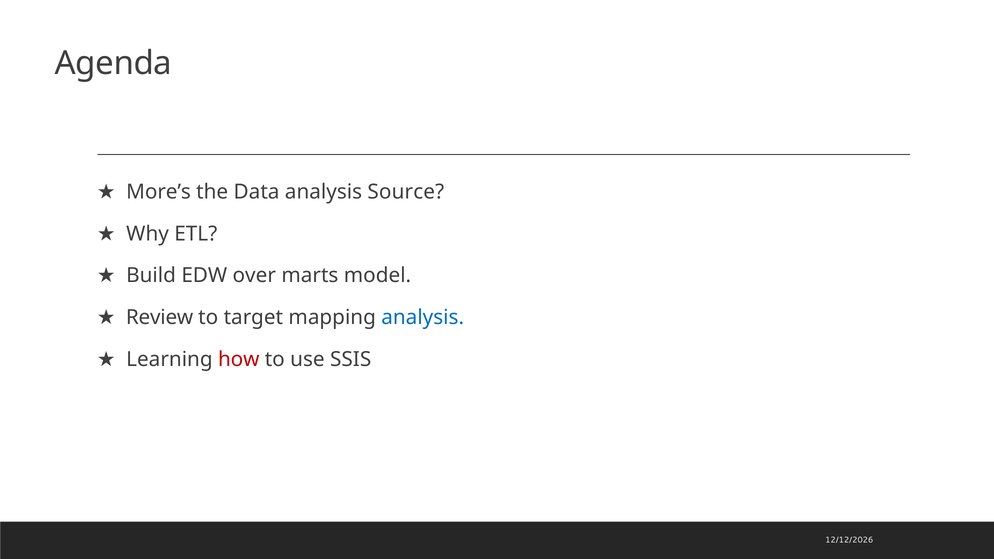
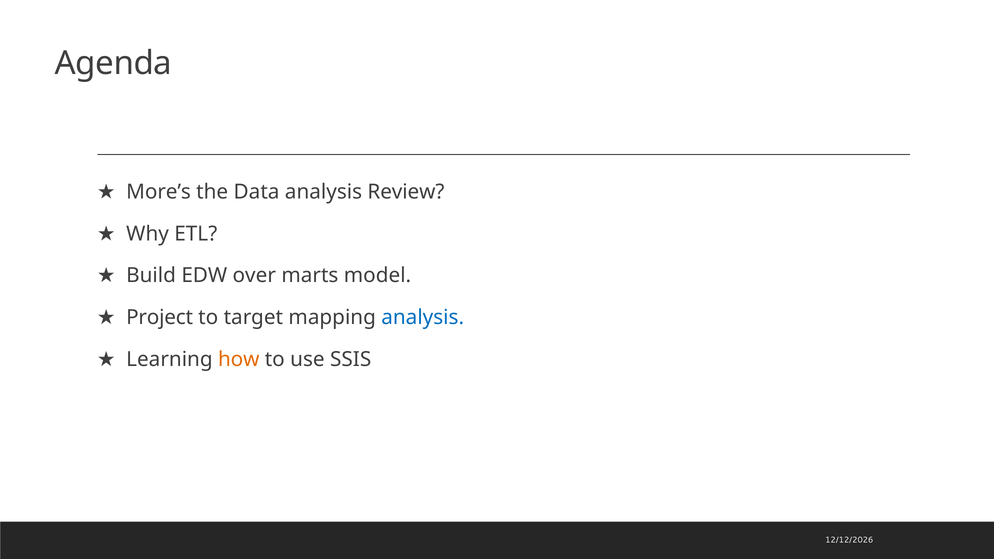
Source: Source -> Review
Review: Review -> Project
how colour: red -> orange
